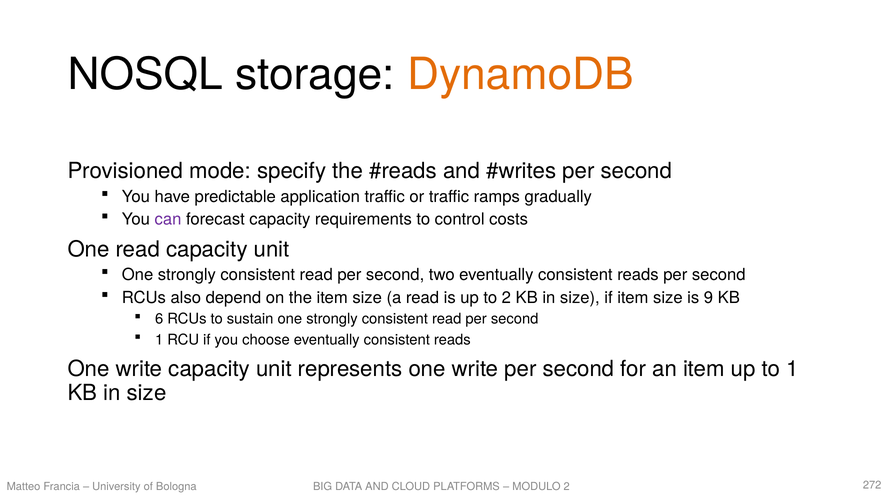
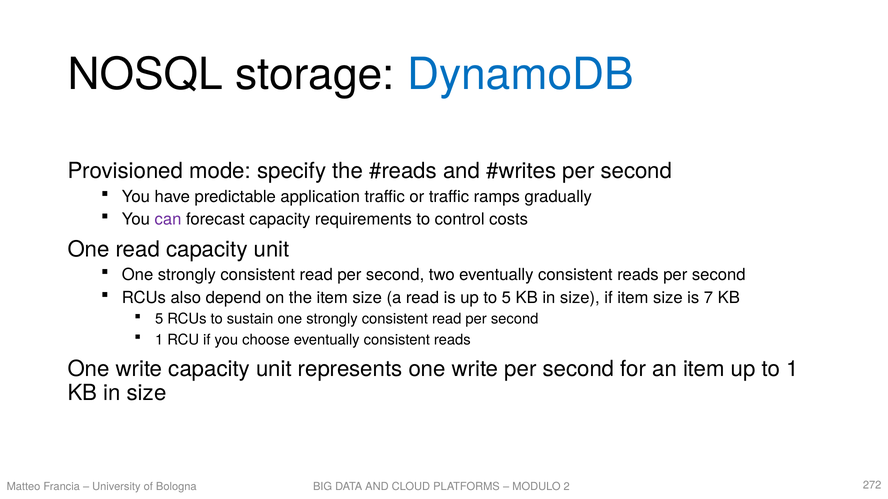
DynamoDB colour: orange -> blue
to 2: 2 -> 5
9: 9 -> 7
6 at (159, 319): 6 -> 5
